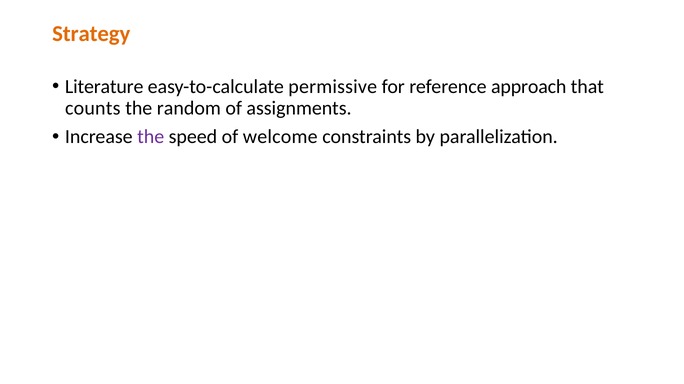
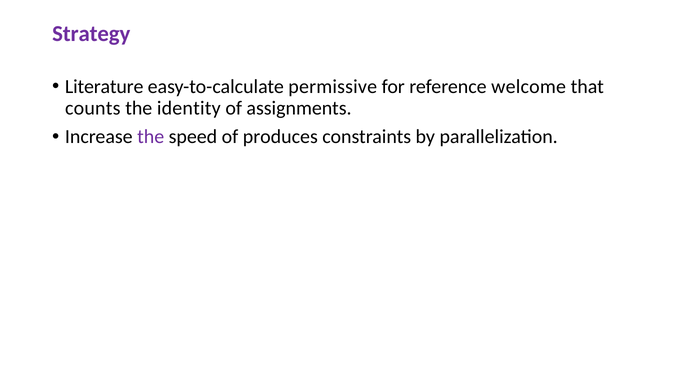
Strategy colour: orange -> purple
approach: approach -> welcome
random: random -> identity
welcome: welcome -> produces
